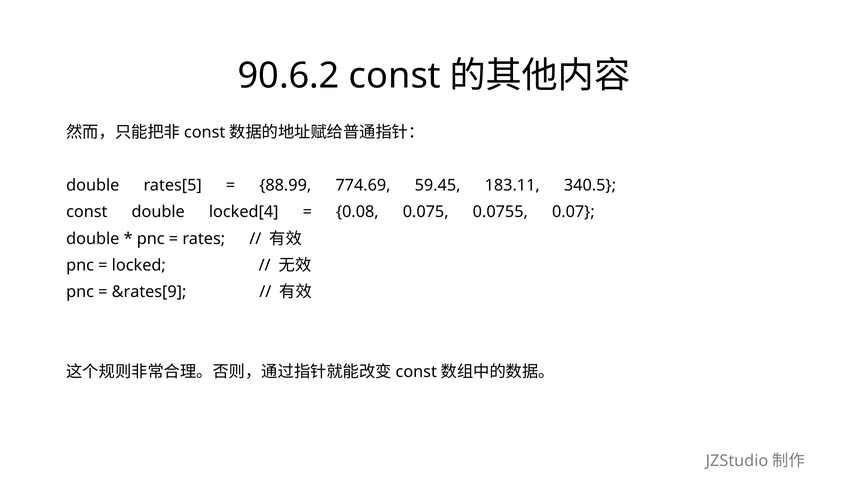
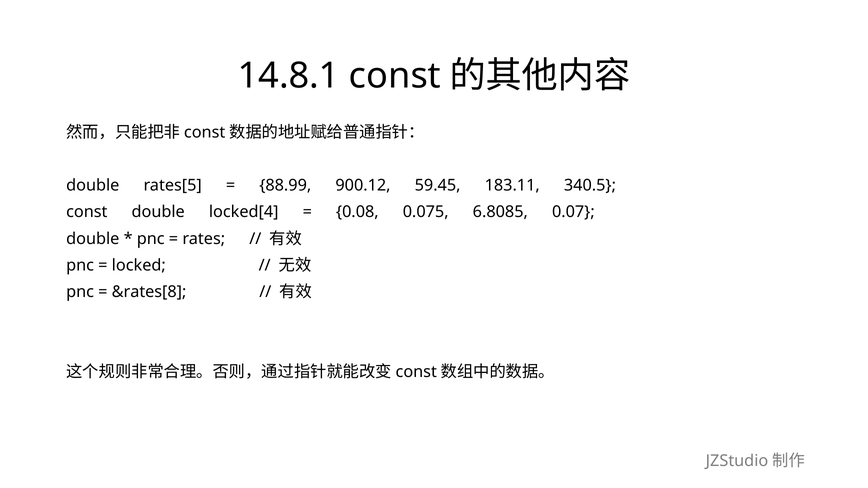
90.6.2: 90.6.2 -> 14.8.1
774.69: 774.69 -> 900.12
0.0755: 0.0755 -> 6.8085
&rates[9: &rates[9 -> &rates[8
